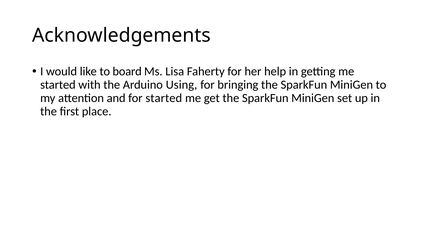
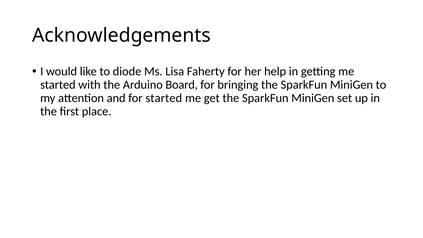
board: board -> diode
Using: Using -> Board
